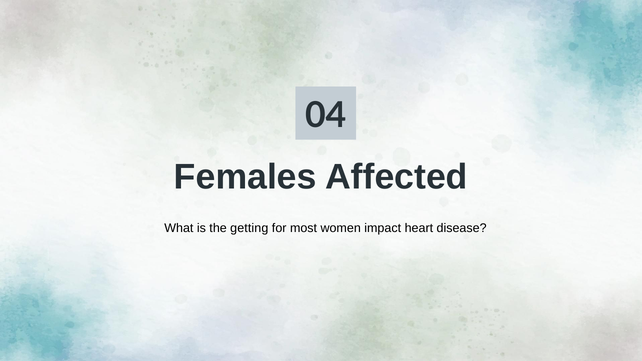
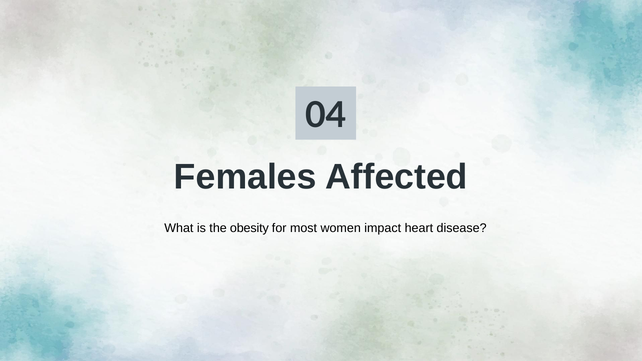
getting: getting -> obesity
